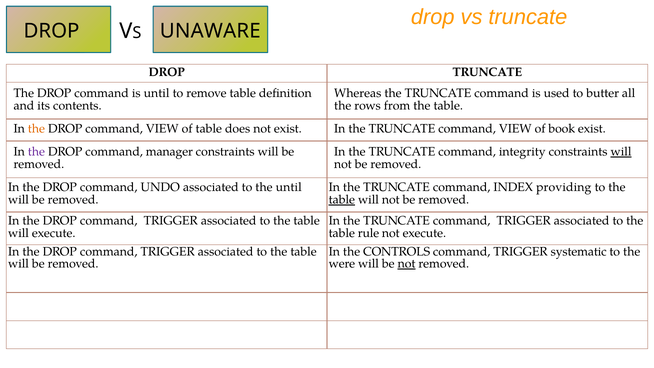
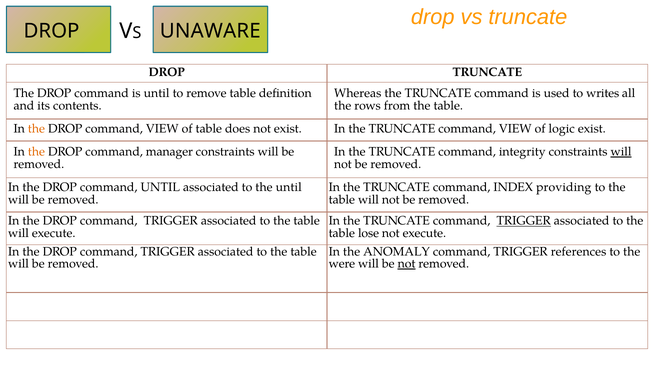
butter: butter -> writes
book: book -> logic
the at (36, 152) colour: purple -> orange
command UNDO: UNDO -> UNTIL
table at (342, 200) underline: present -> none
TRIGGER at (524, 221) underline: none -> present
rule: rule -> lose
CONTROLS: CONTROLS -> ANOMALY
systematic: systematic -> references
